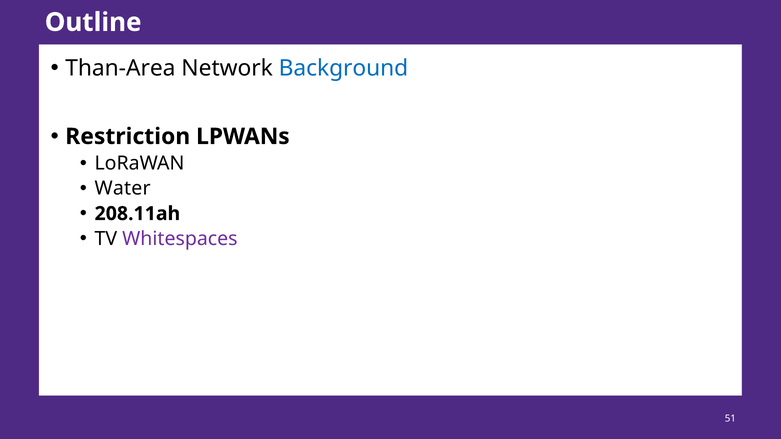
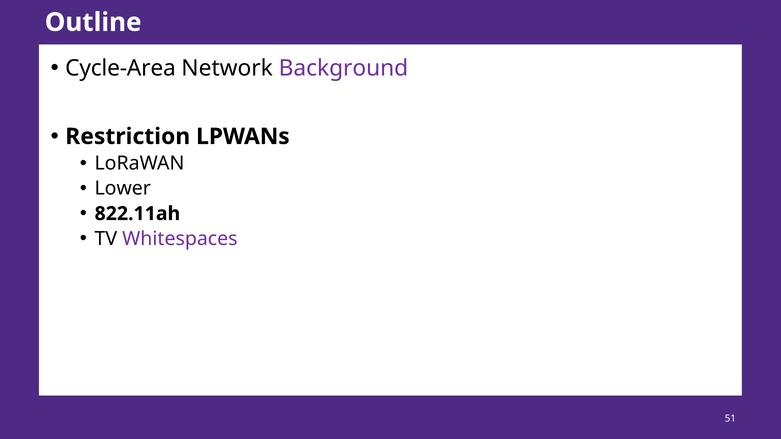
Than-Area: Than-Area -> Cycle-Area
Background colour: blue -> purple
Water: Water -> Lower
208.11ah: 208.11ah -> 822.11ah
